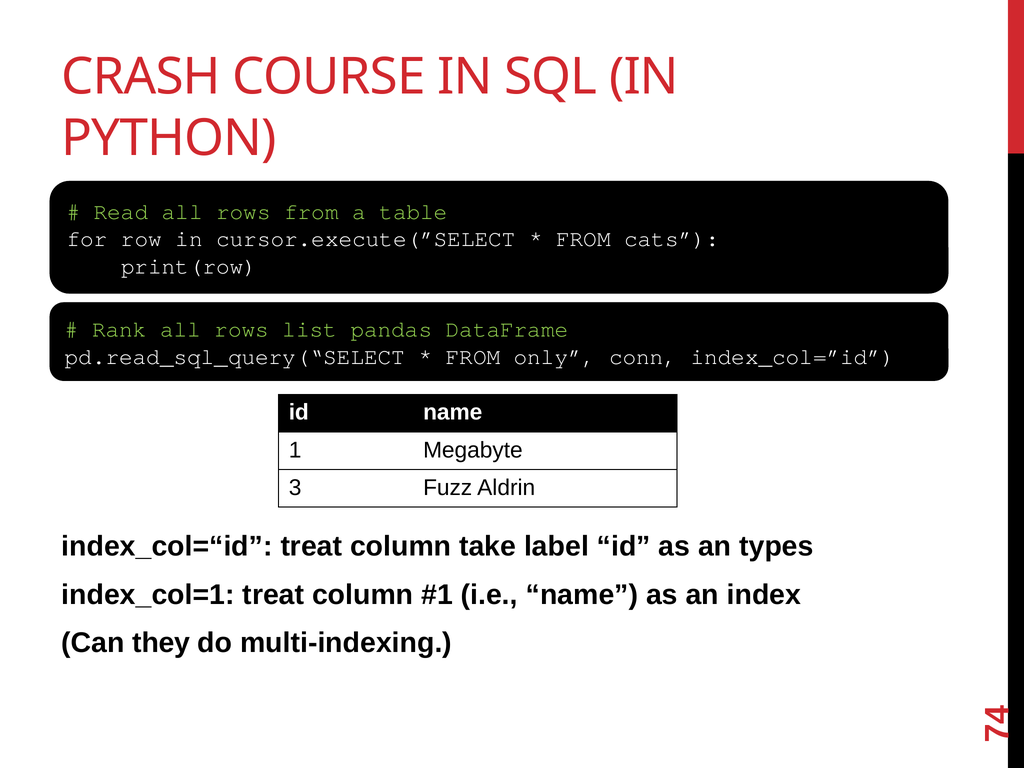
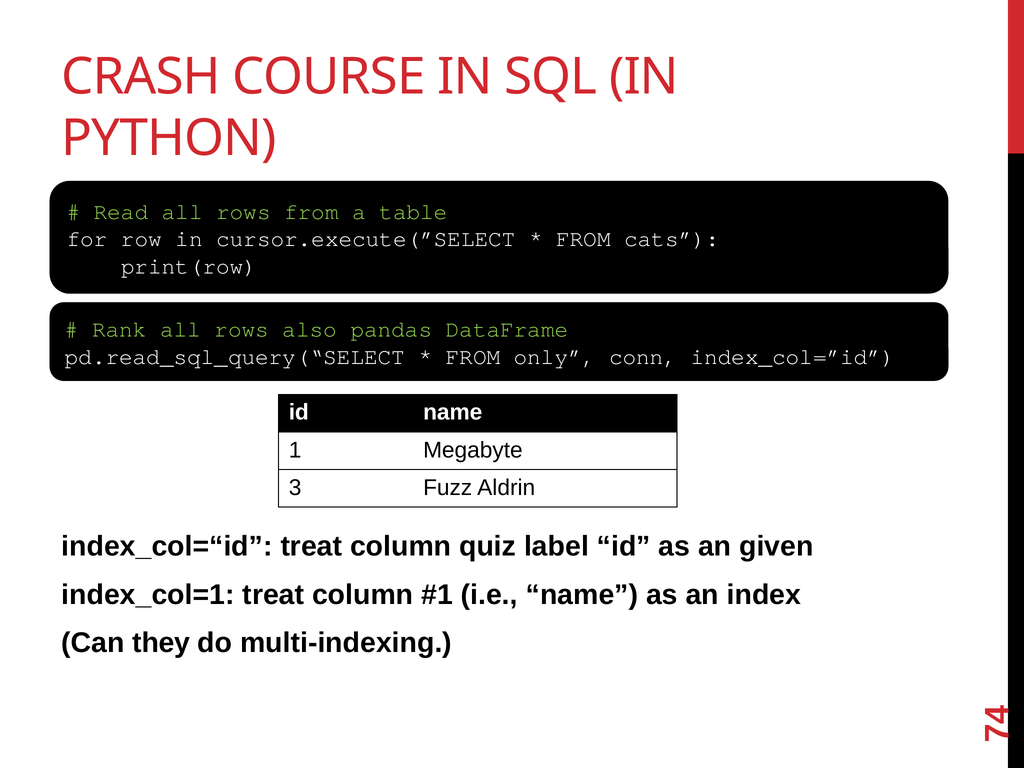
list: list -> also
take: take -> quiz
types: types -> given
